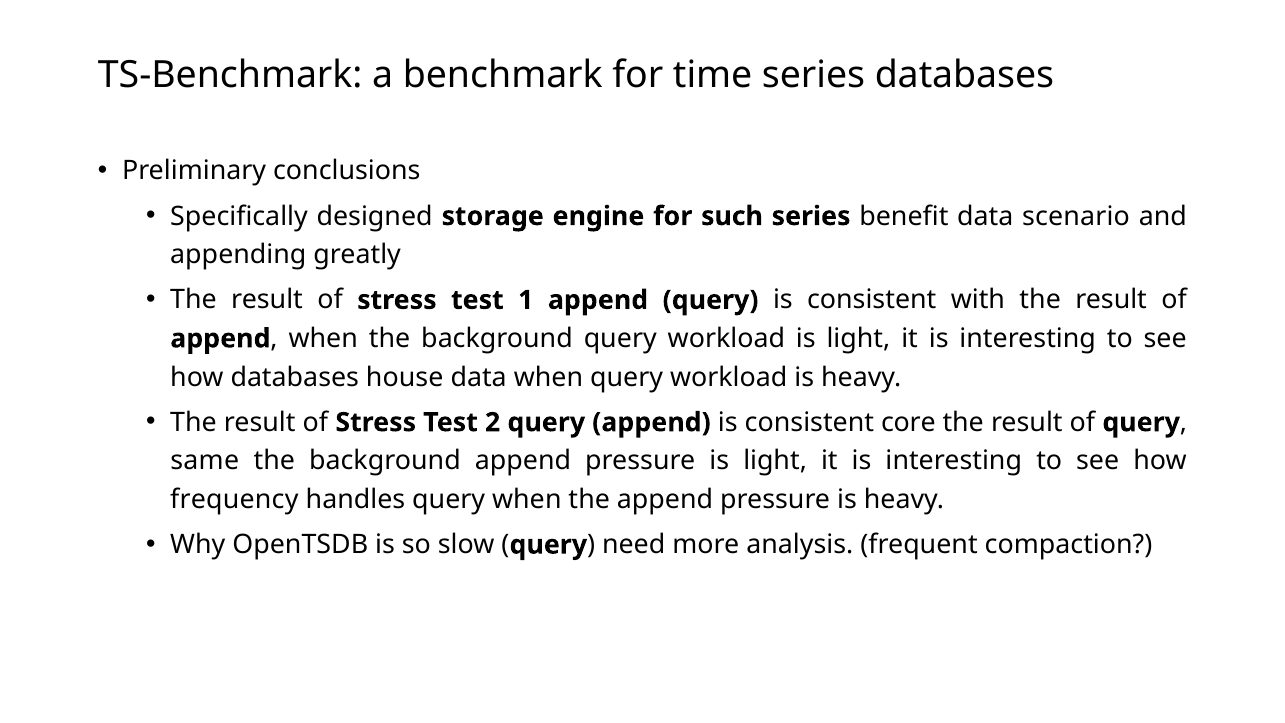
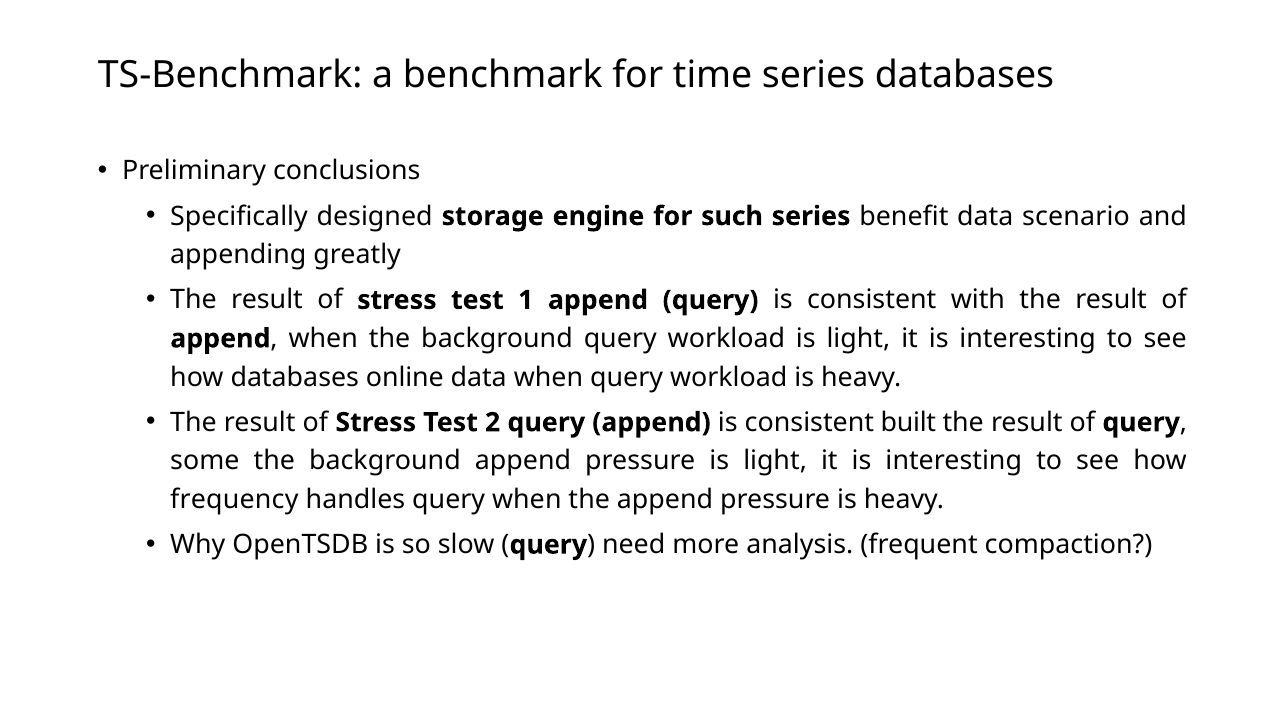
house: house -> online
core: core -> built
same: same -> some
